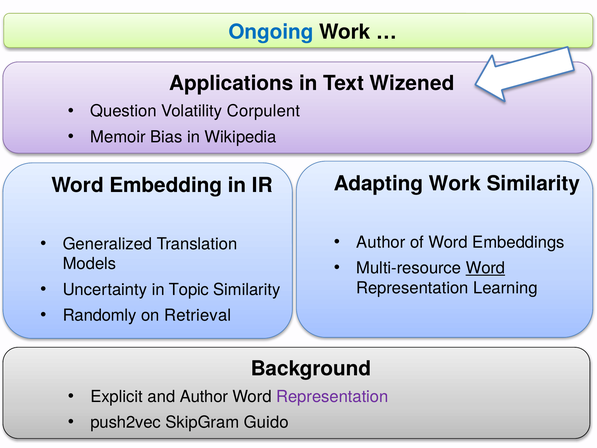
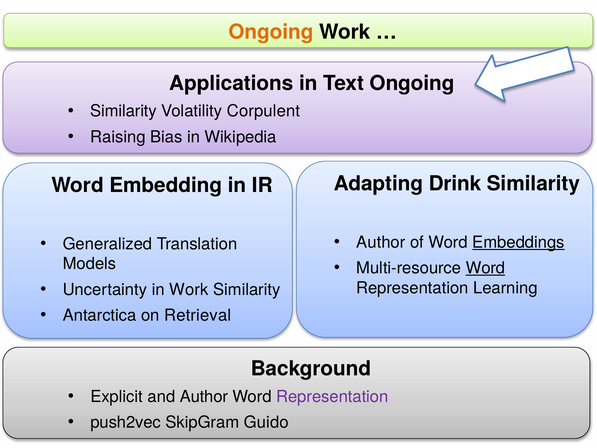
Ongoing at (271, 32) colour: blue -> orange
Text Wizened: Wizened -> Ongoing
Question at (123, 111): Question -> Similarity
Memoir: Memoir -> Raising
Adapting Work: Work -> Drink
Embeddings underline: none -> present
in Topic: Topic -> Work
Randomly: Randomly -> Antarctica
